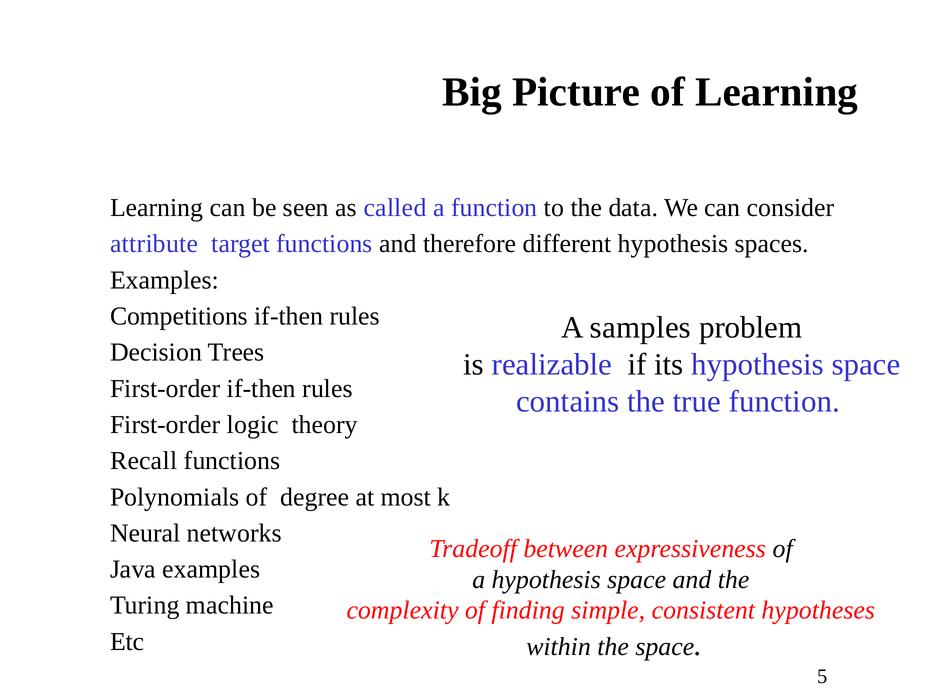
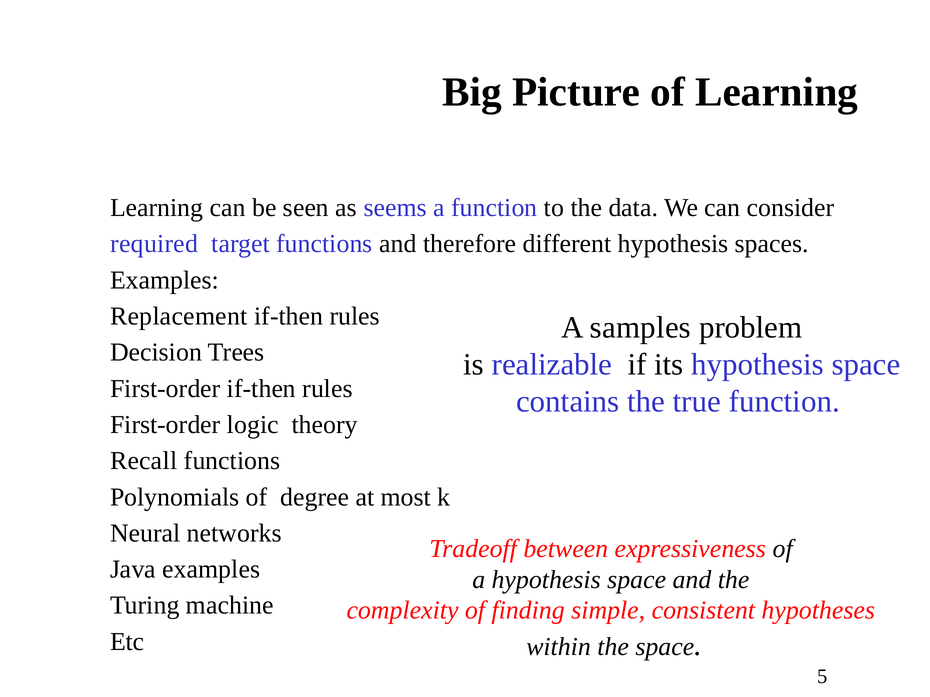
called: called -> seems
attribute: attribute -> required
Competitions: Competitions -> Replacement
